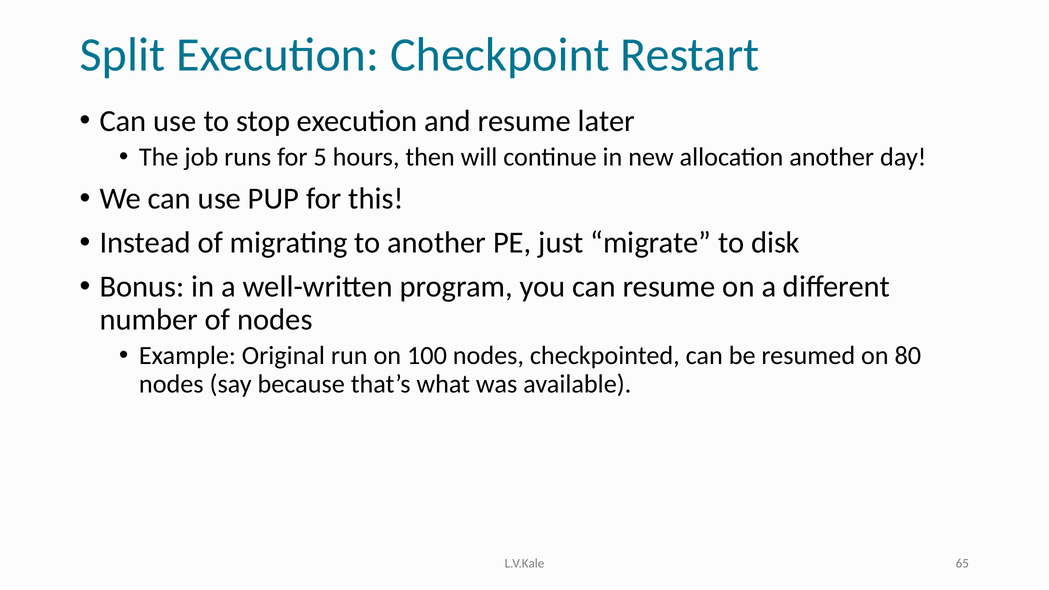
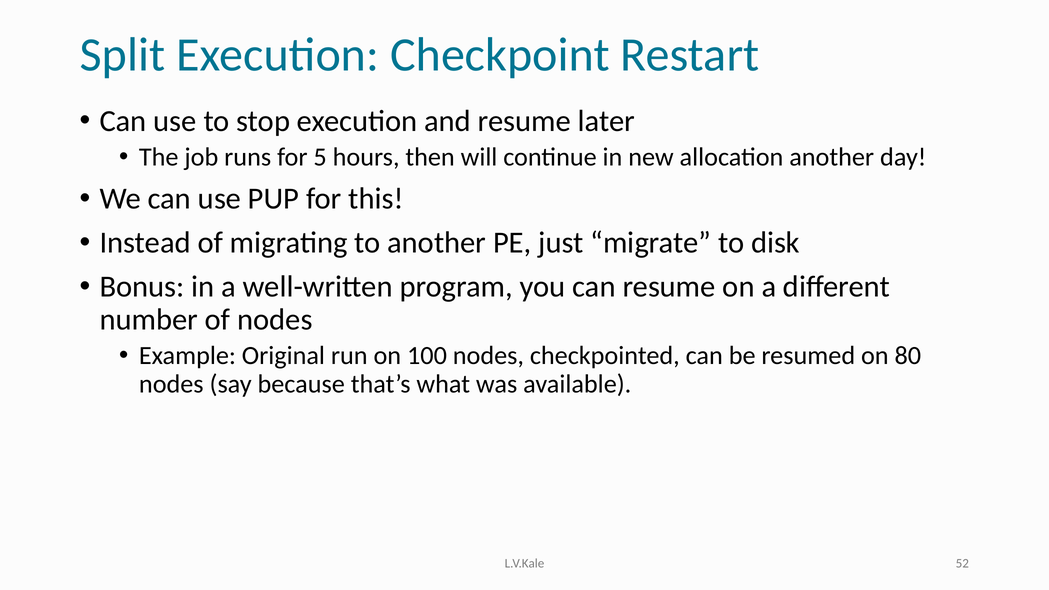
65: 65 -> 52
